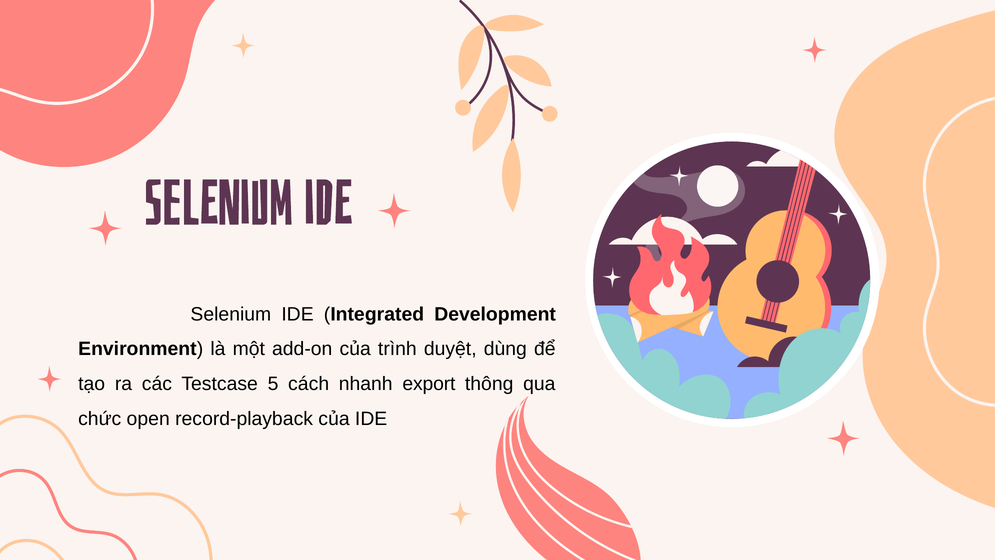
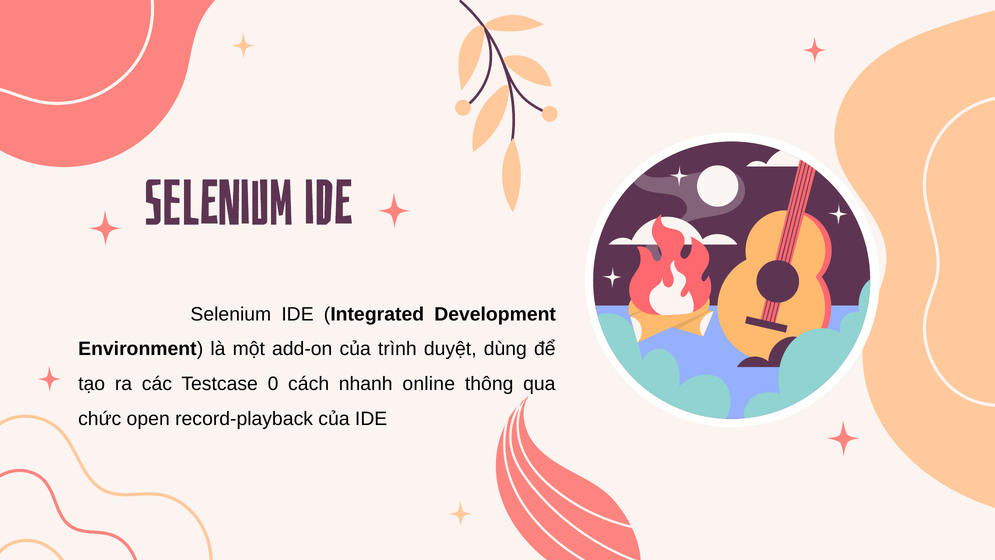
5: 5 -> 0
export: export -> online
